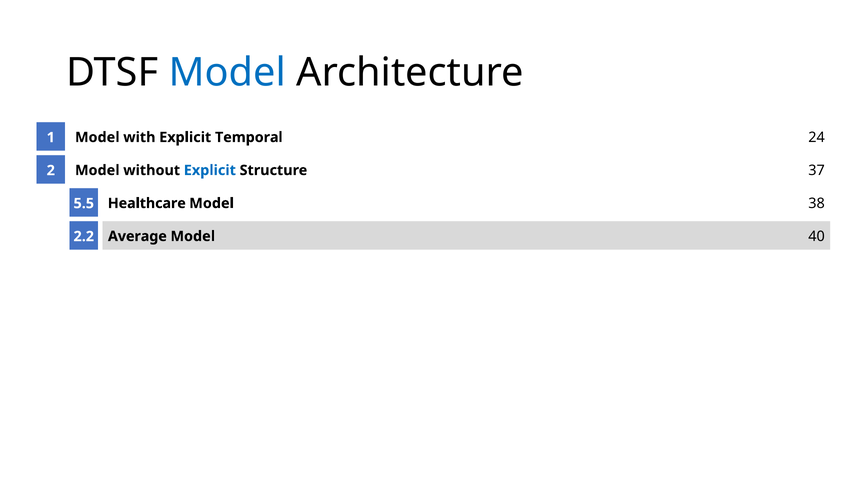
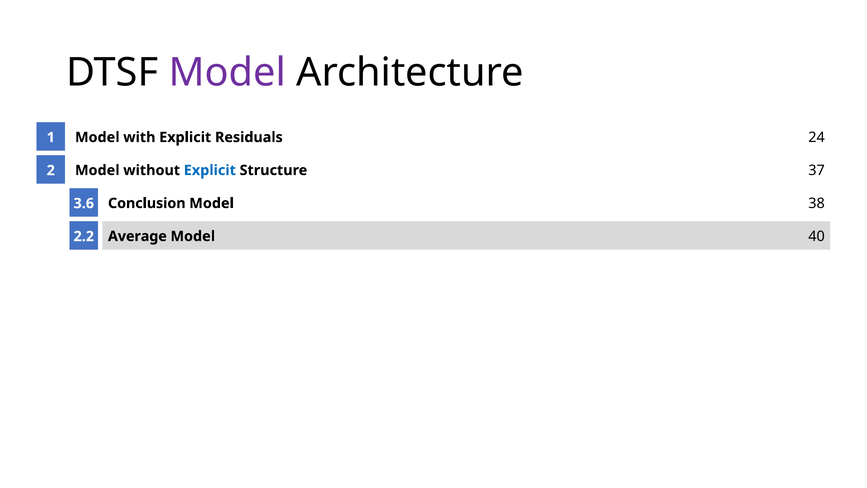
Model at (227, 73) colour: blue -> purple
Temporal: Temporal -> Residuals
Healthcare: Healthcare -> Conclusion
5.5: 5.5 -> 3.6
